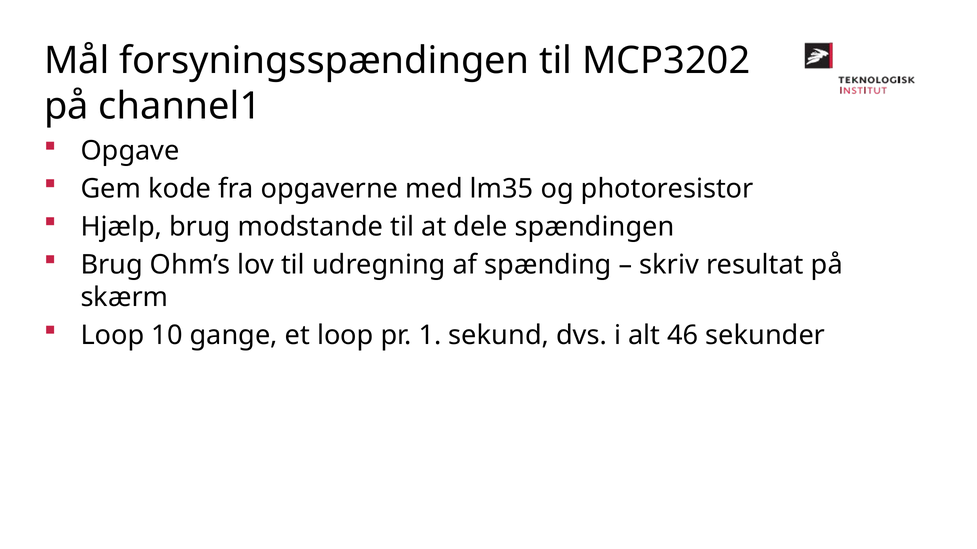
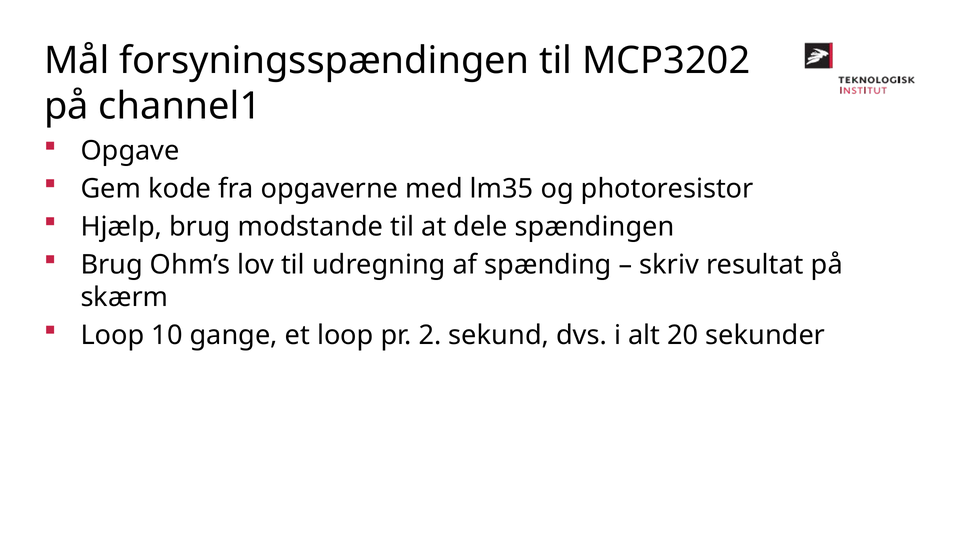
1: 1 -> 2
46: 46 -> 20
